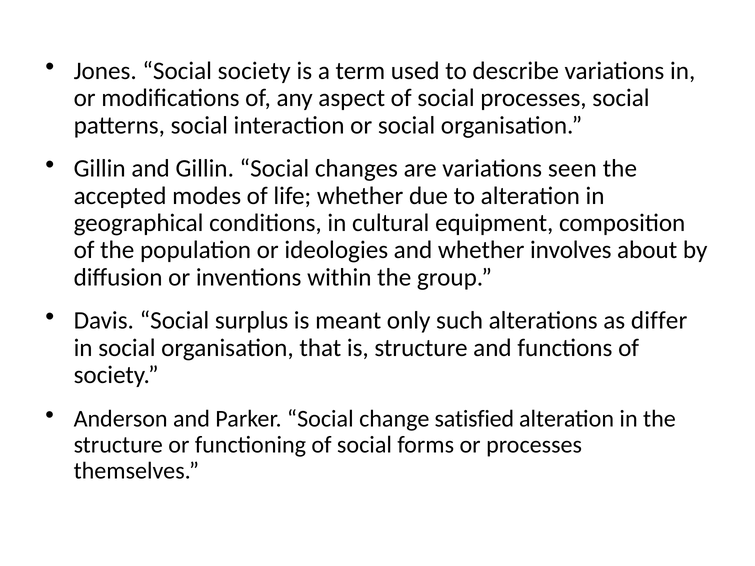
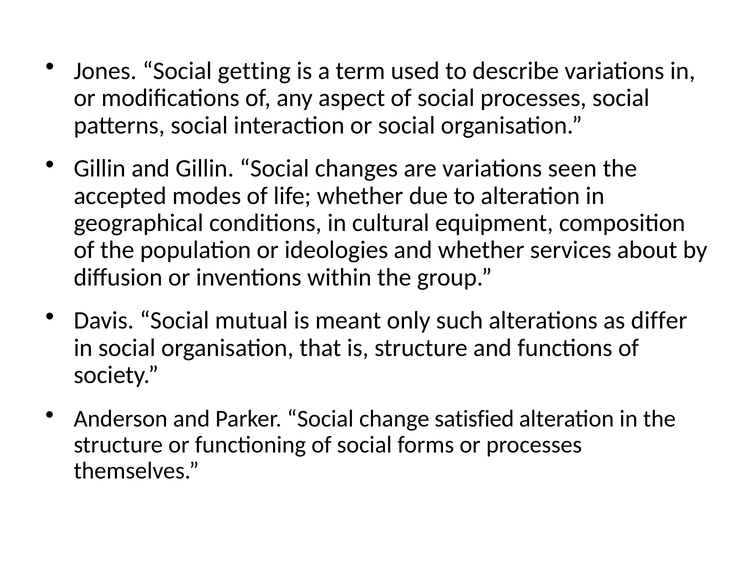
Social society: society -> getting
involves: involves -> services
surplus: surplus -> mutual
